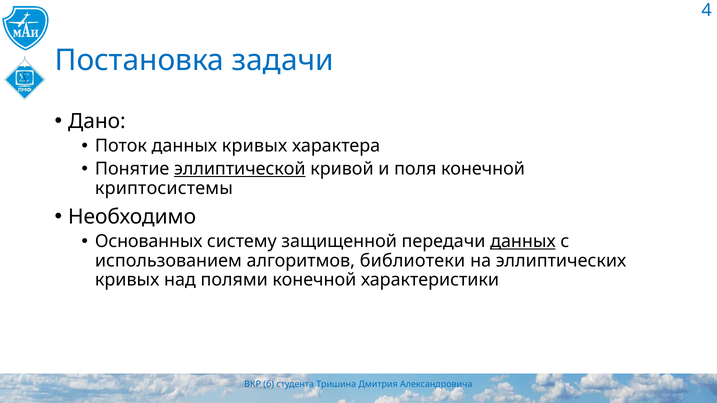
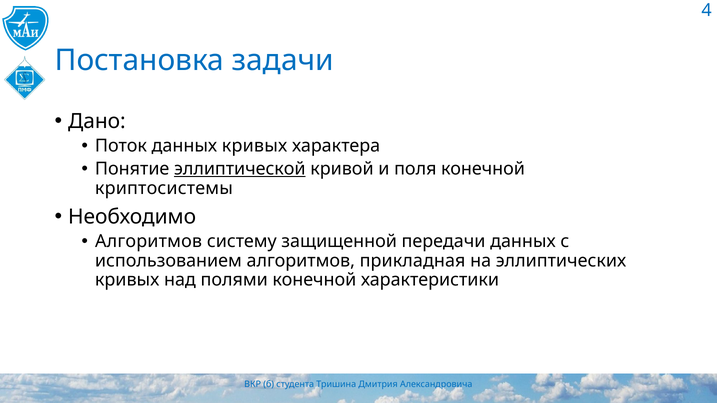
Основанных at (149, 242): Основанных -> Алгоритмов
данных at (523, 242) underline: present -> none
библиотеки: библиотеки -> прикладная
